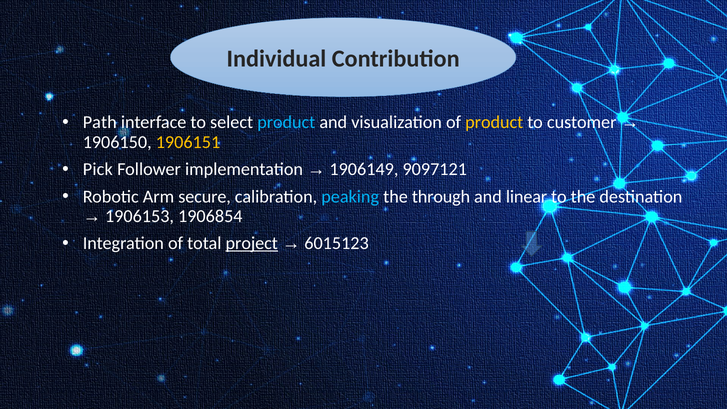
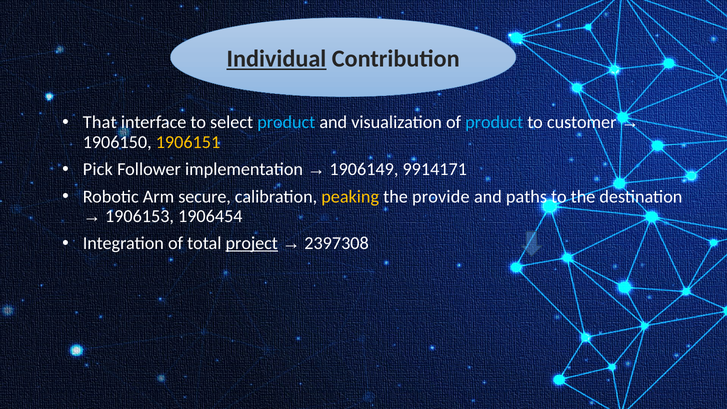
Individual underline: none -> present
Path: Path -> That
product at (494, 122) colour: yellow -> light blue
9097121: 9097121 -> 9914171
peaking colour: light blue -> yellow
through: through -> provide
linear: linear -> paths
1906854: 1906854 -> 1906454
6015123: 6015123 -> 2397308
